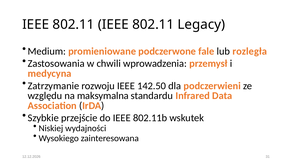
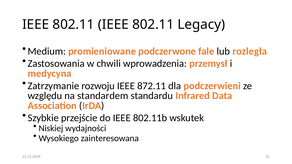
142.50: 142.50 -> 872.11
maksymalna: maksymalna -> standardem
